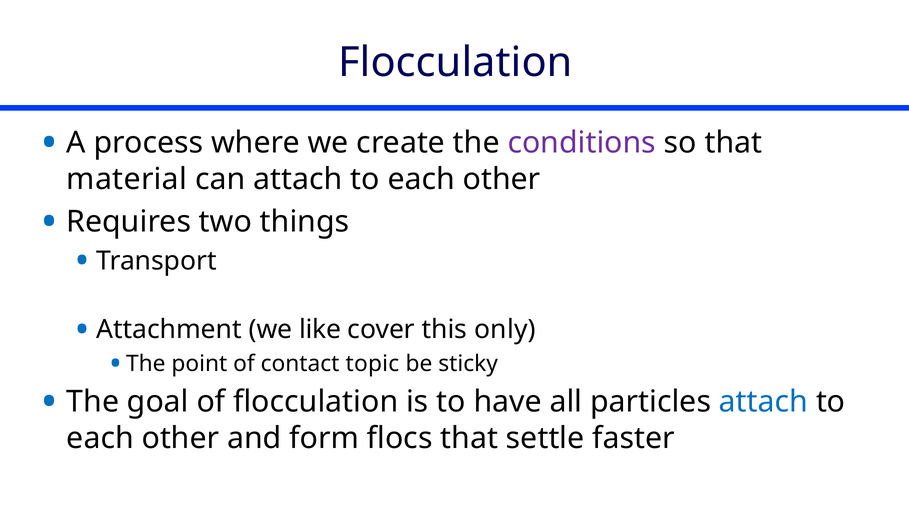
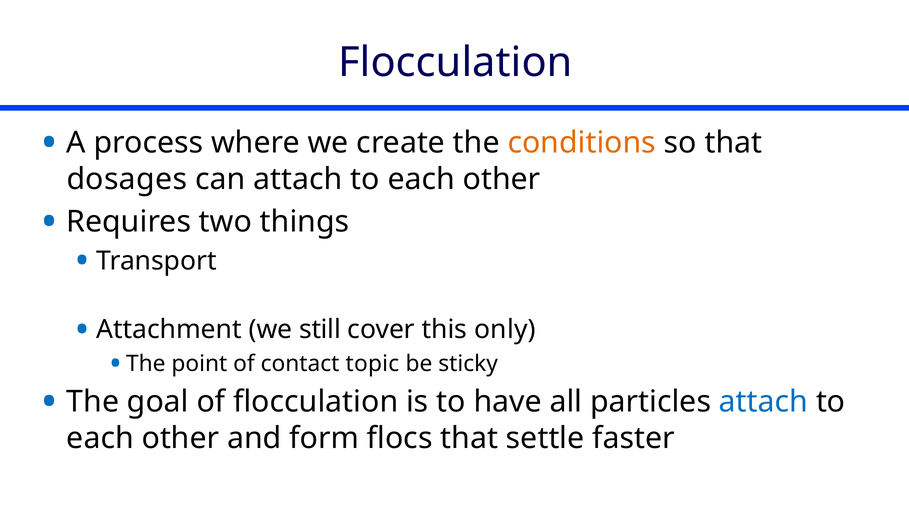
conditions colour: purple -> orange
material: material -> dosages
like: like -> still
